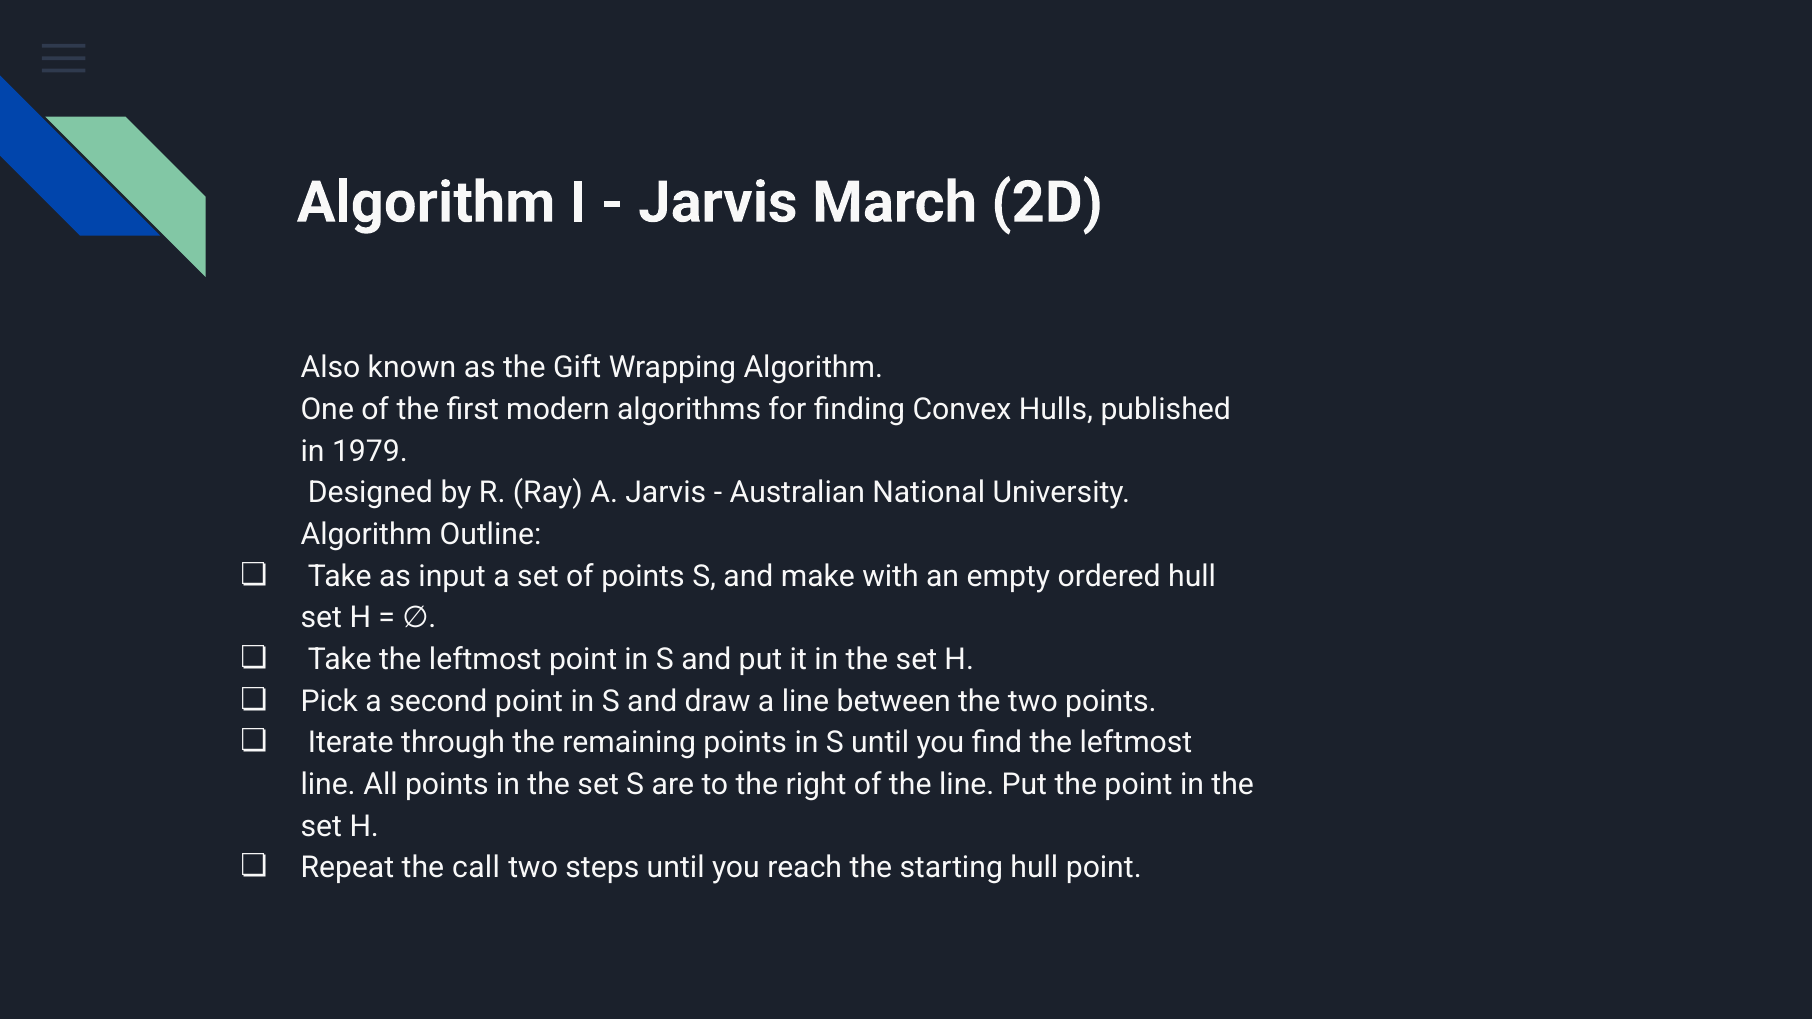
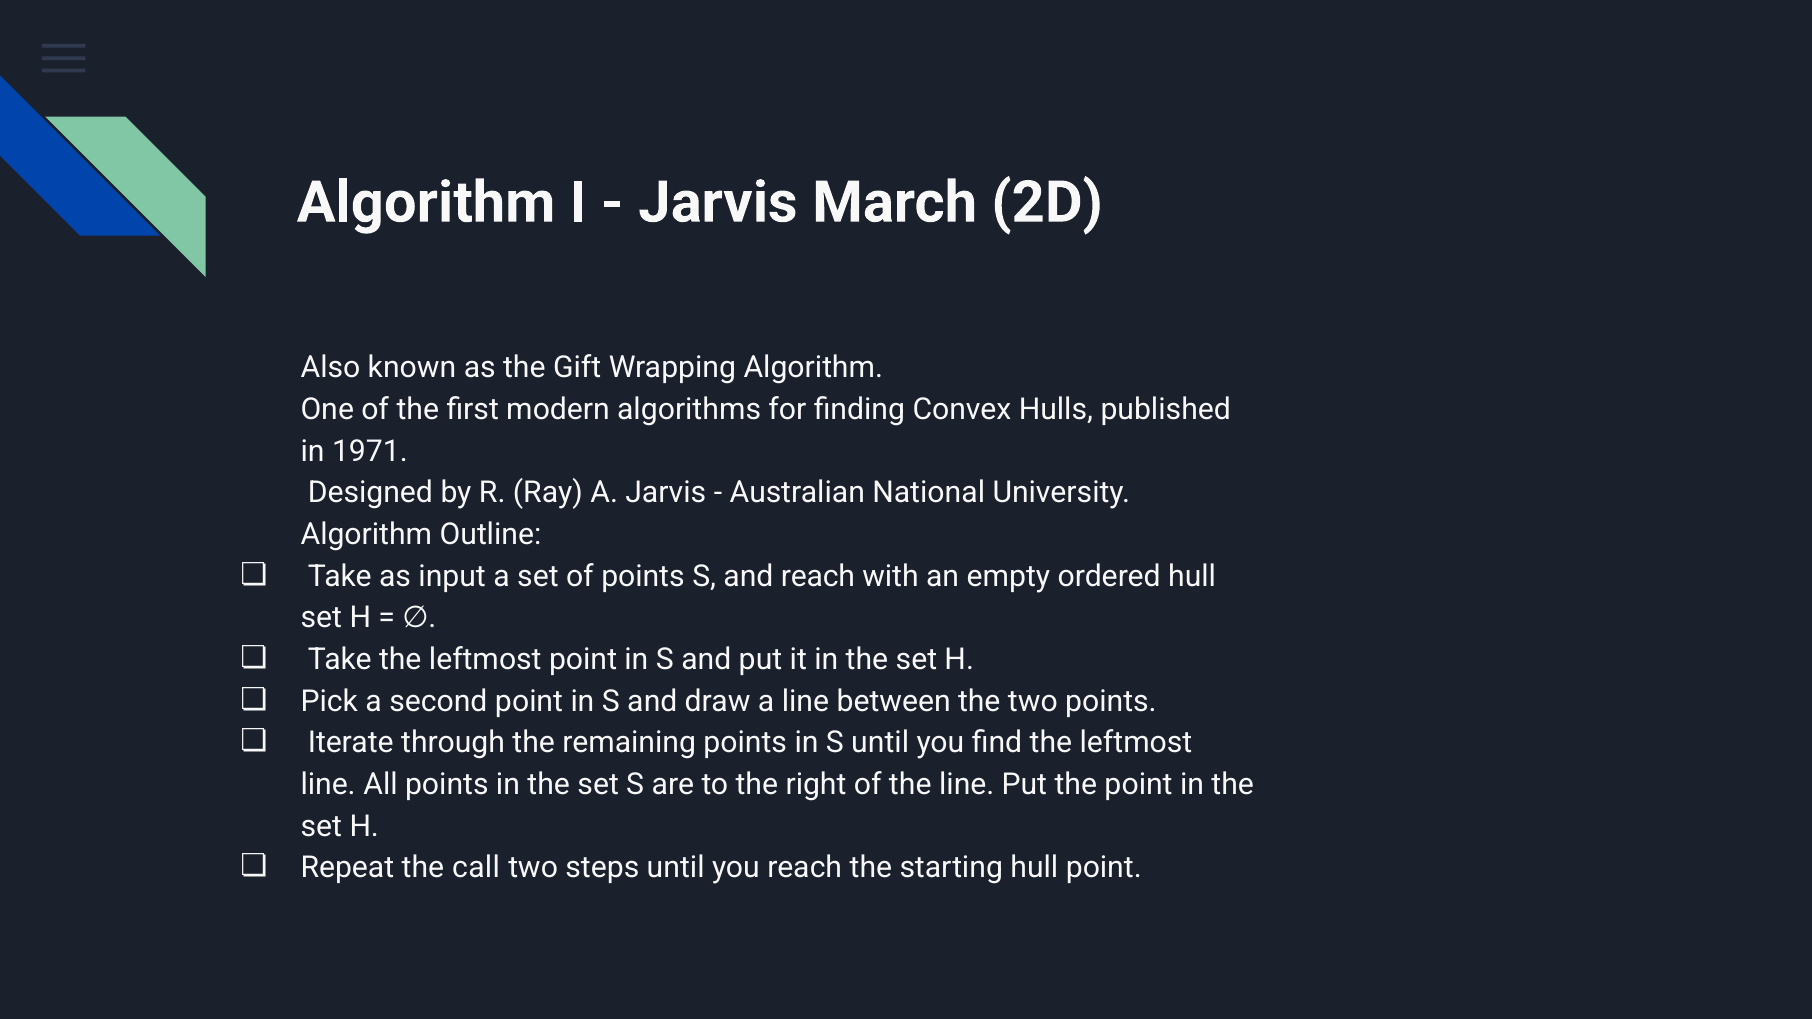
1979: 1979 -> 1971
and make: make -> reach
